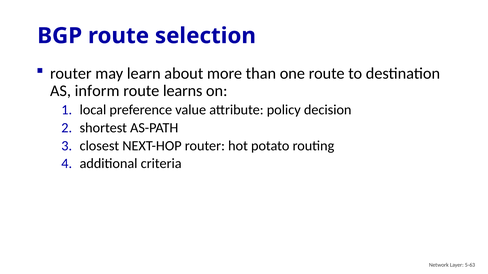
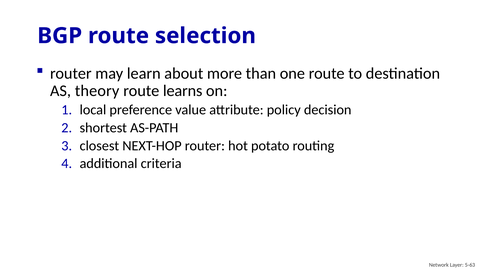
inform: inform -> theory
